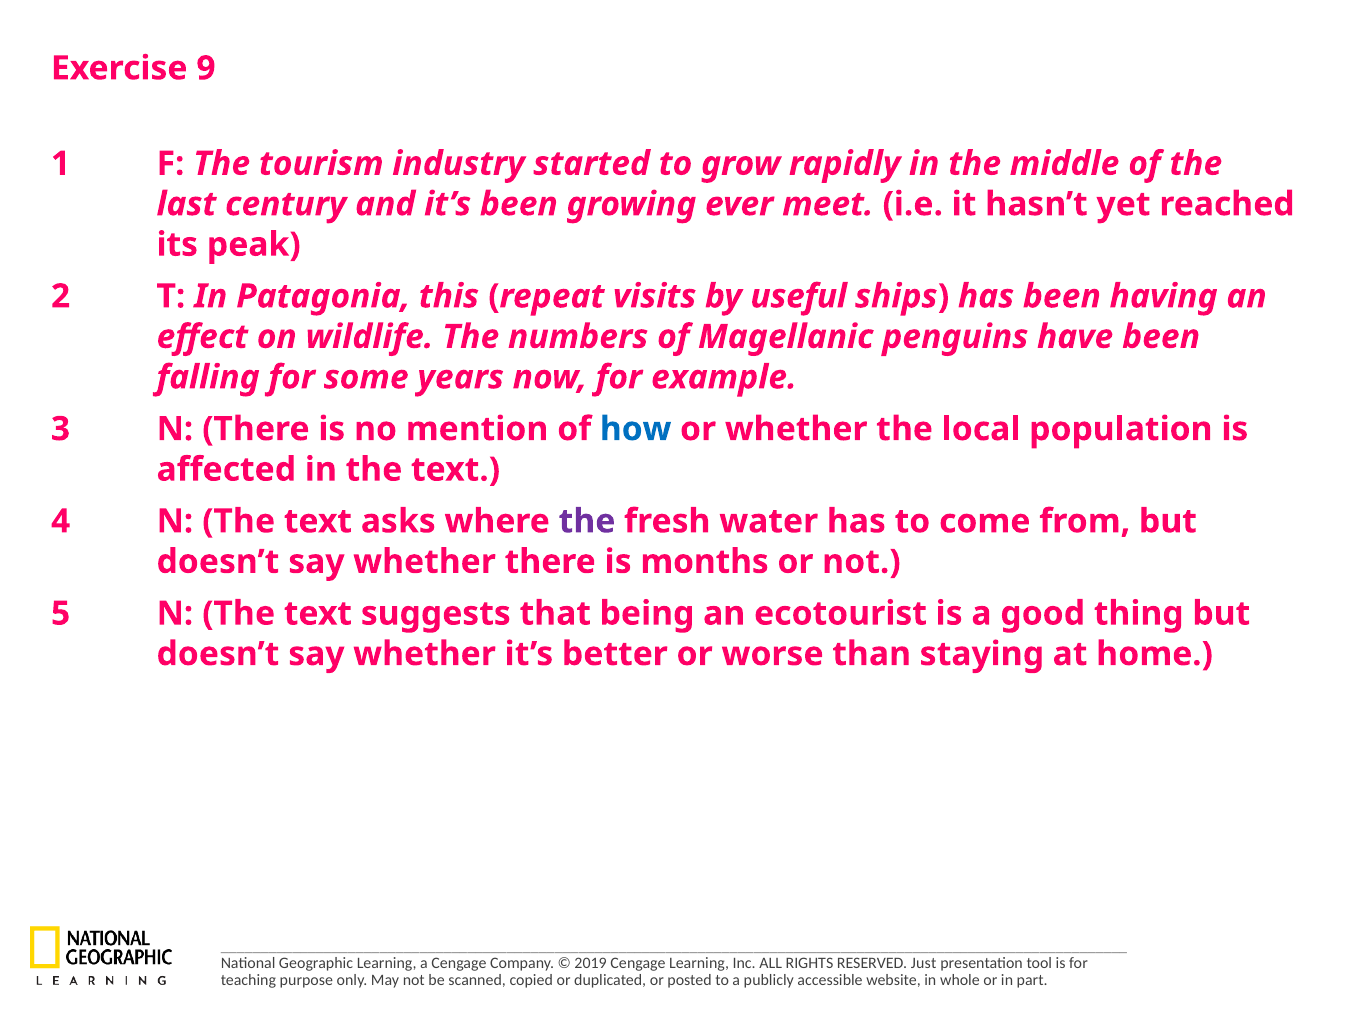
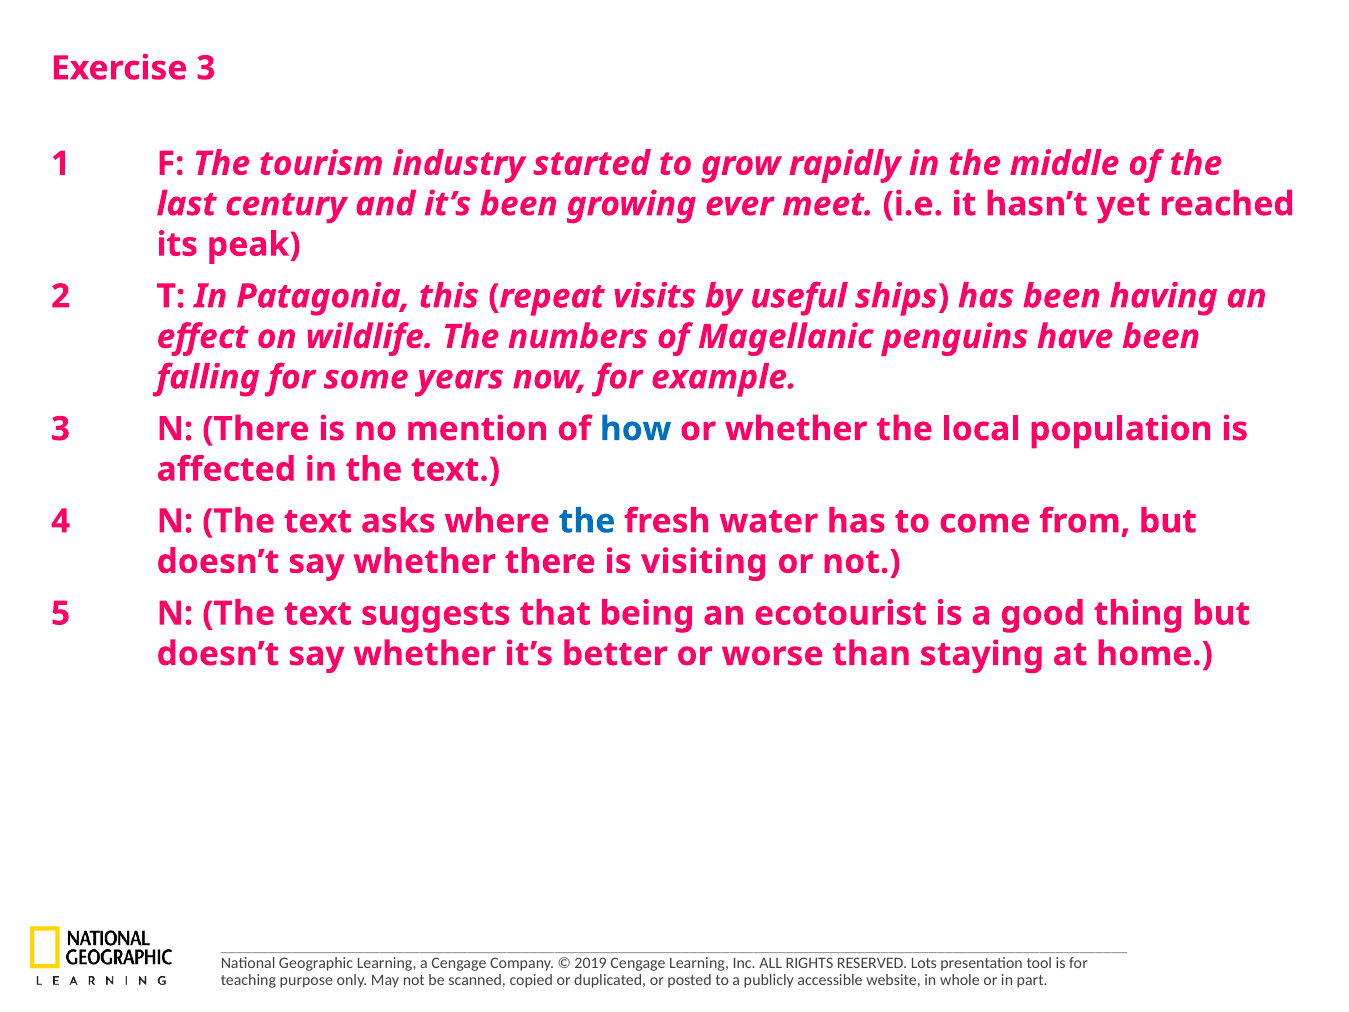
Exercise 9: 9 -> 3
the at (587, 521) colour: purple -> blue
months: months -> visiting
Just: Just -> Lots
